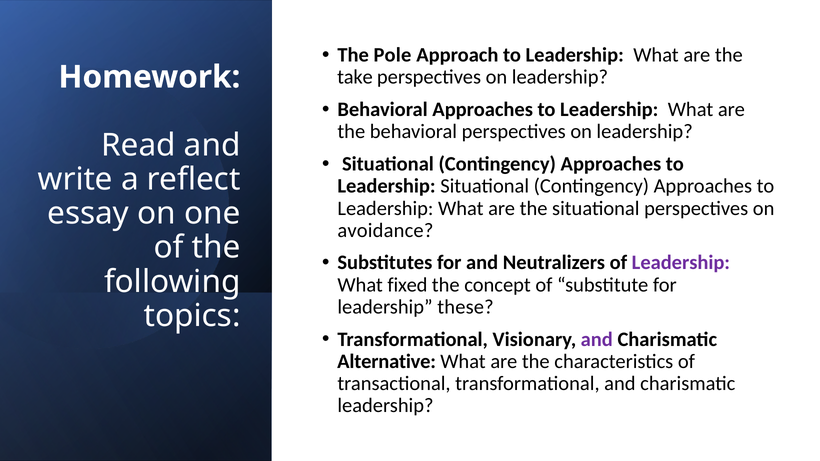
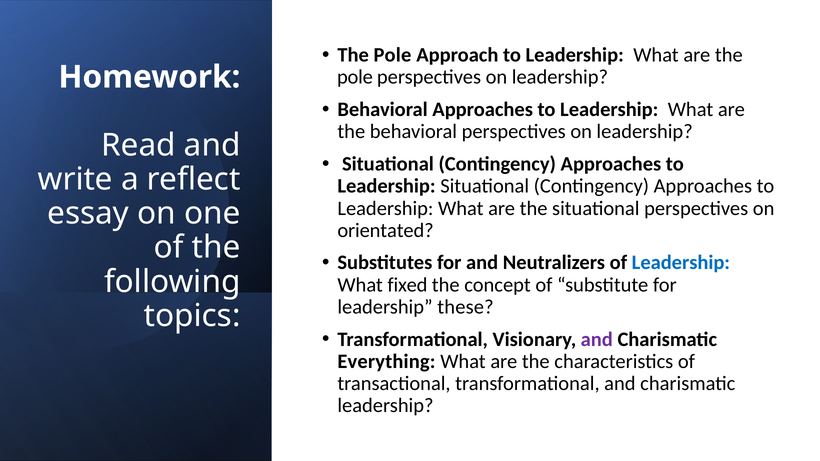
take at (355, 77): take -> pole
avoidance: avoidance -> orientated
Leadership at (681, 263) colour: purple -> blue
Alternative: Alternative -> Everything
